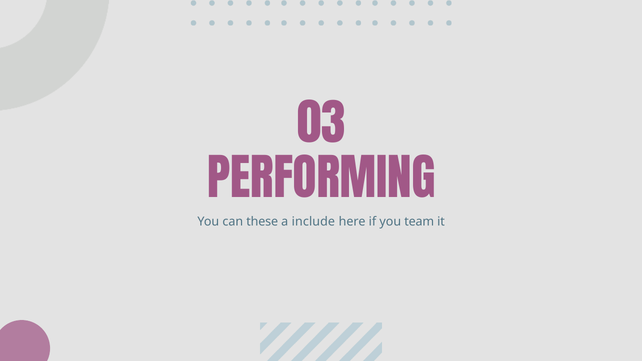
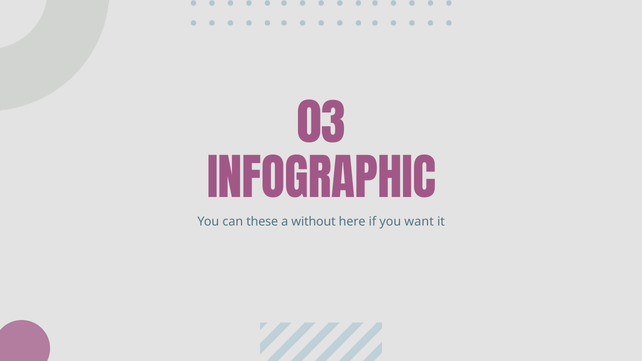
PERFORMING: PERFORMING -> INFOGRAPHIC
include: include -> without
team: team -> want
